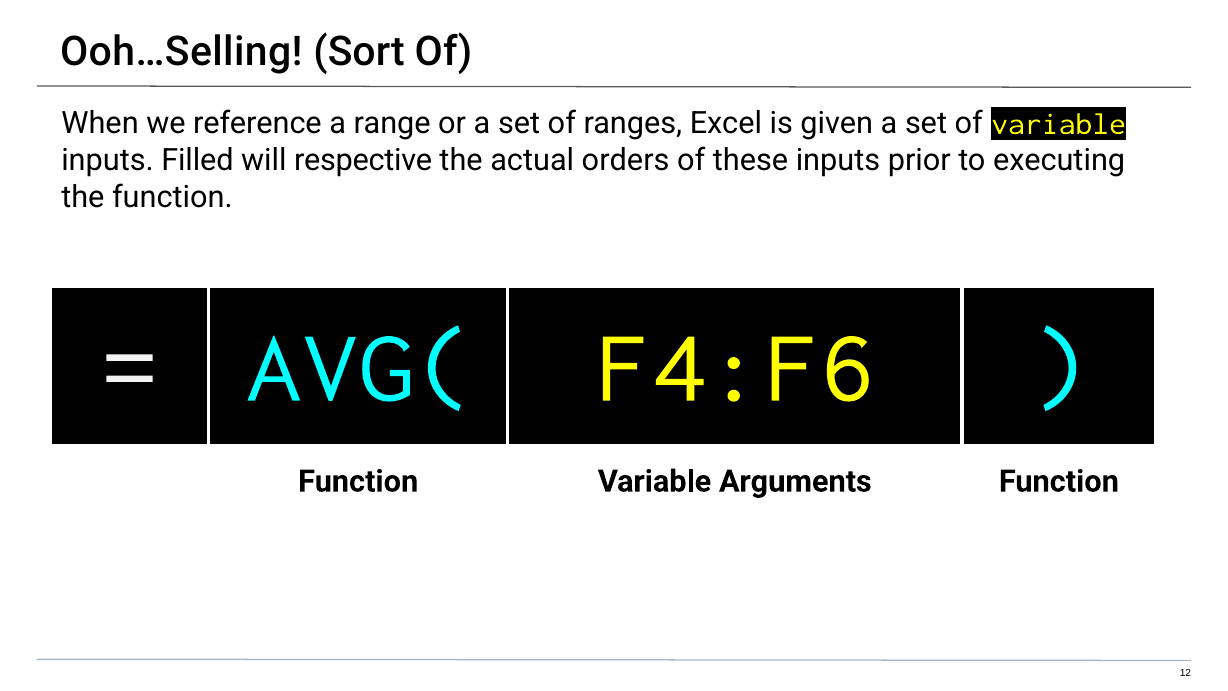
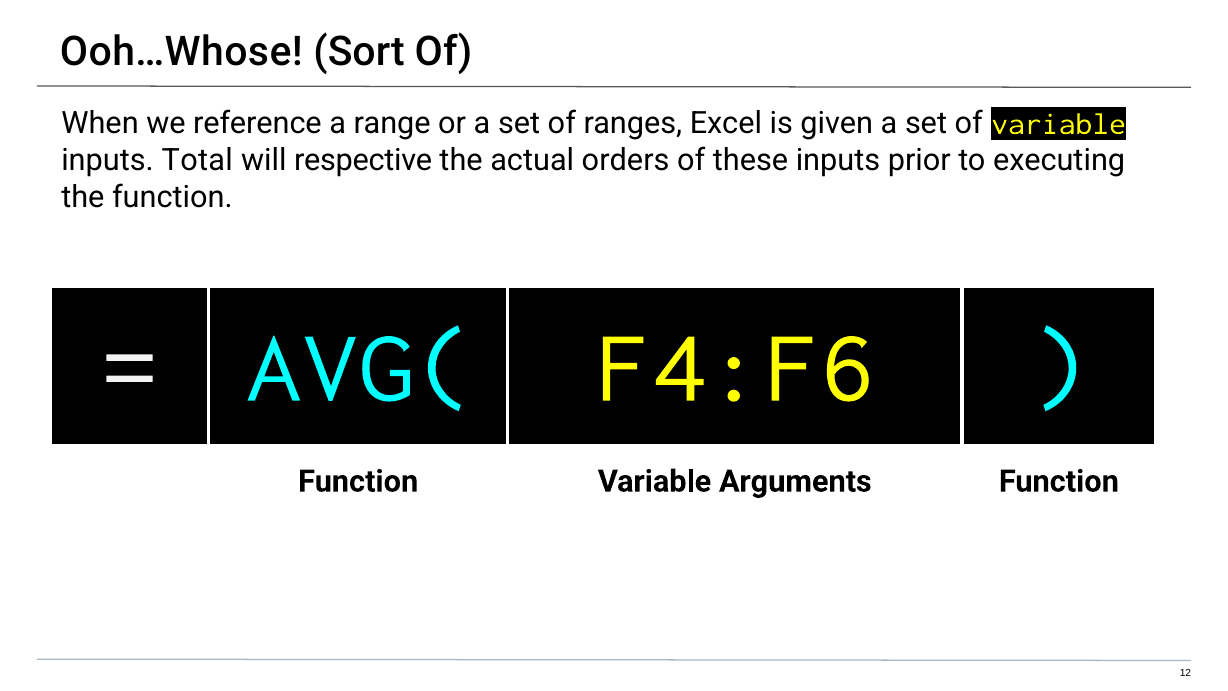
Ooh…Selling: Ooh…Selling -> Ooh…Whose
Filled: Filled -> Total
